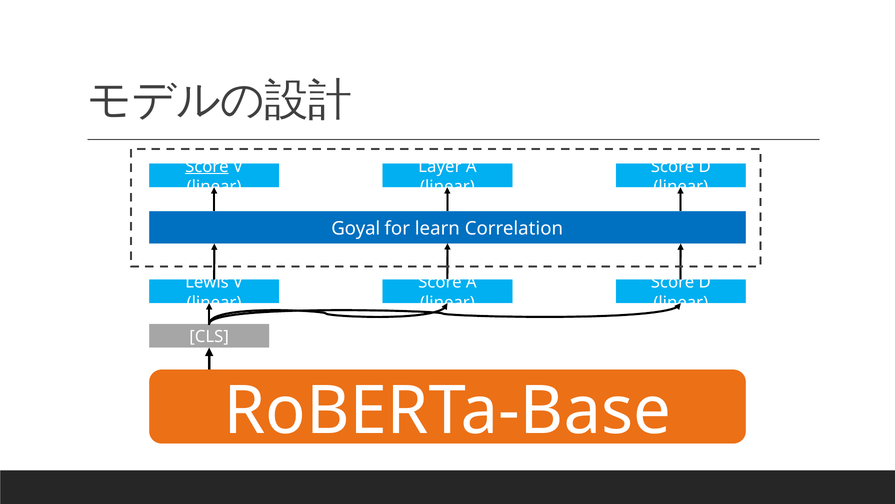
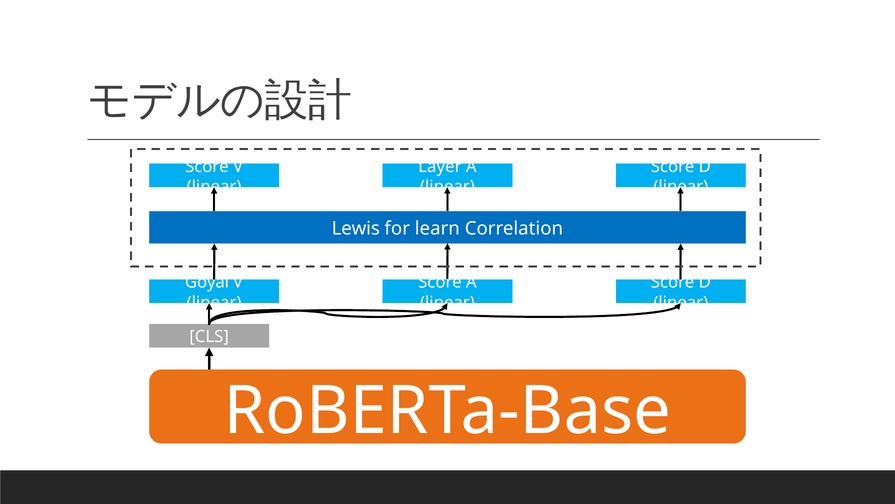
Score at (207, 166) underline: present -> none
Goyal: Goyal -> Lewis
Lewis: Lewis -> Goyal
